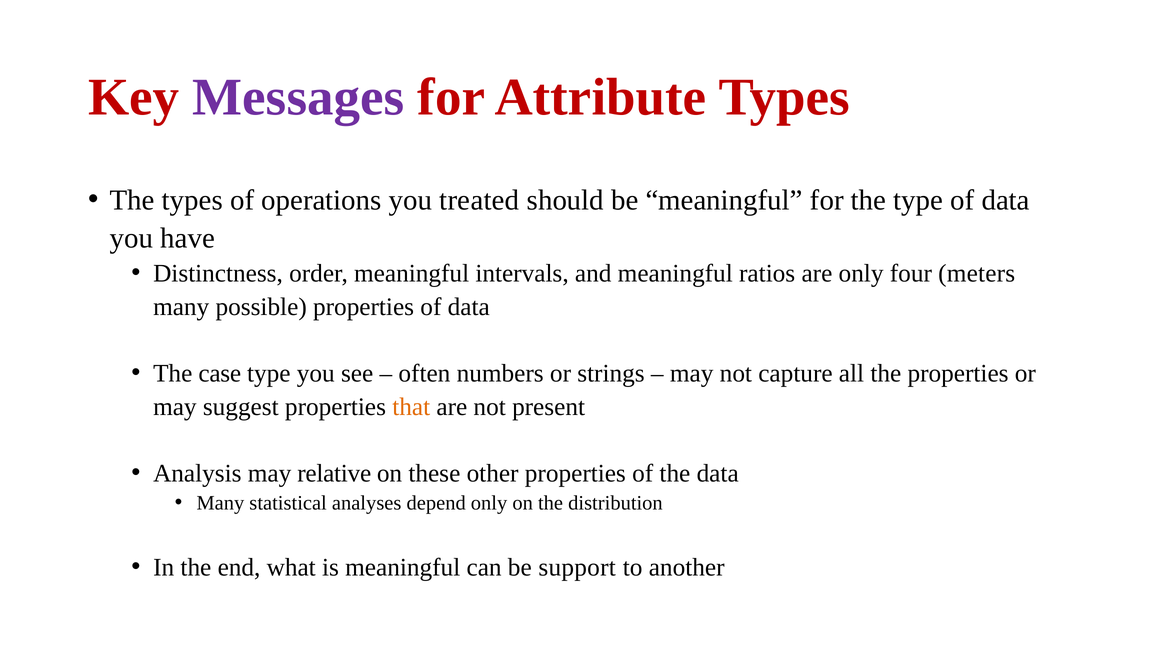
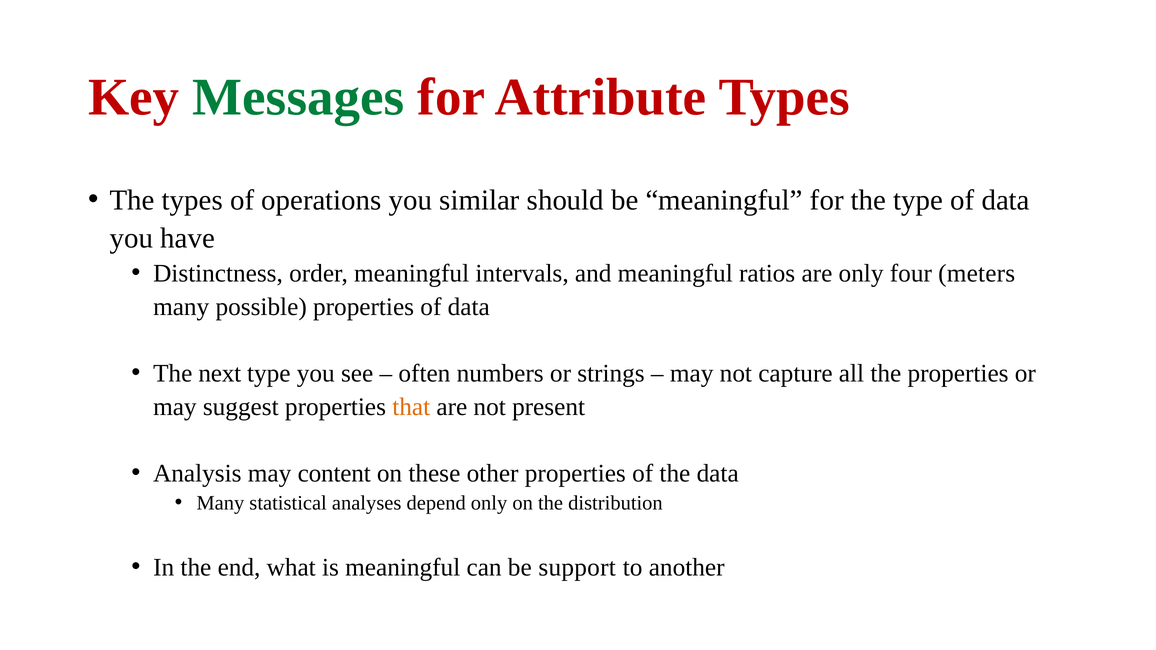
Messages colour: purple -> green
treated: treated -> similar
case: case -> next
relative: relative -> content
